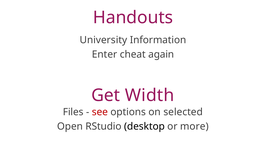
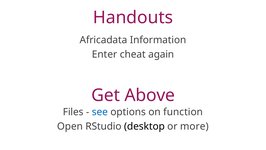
University: University -> Africadata
Width: Width -> Above
see colour: red -> blue
selected: selected -> function
